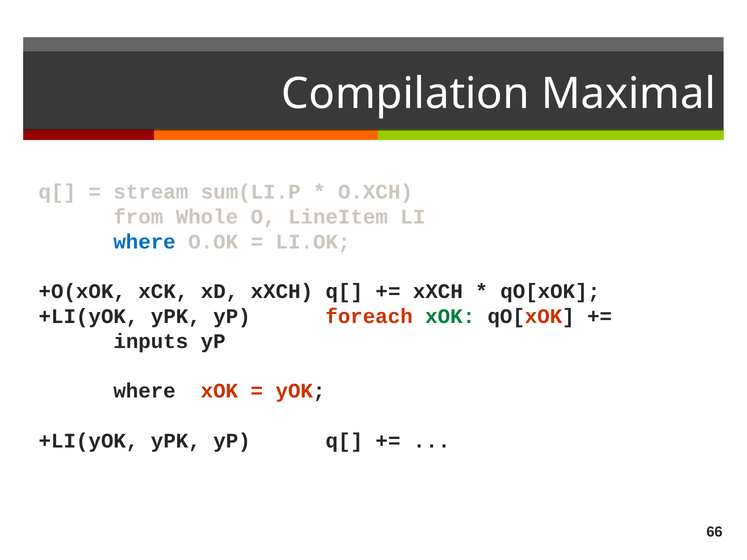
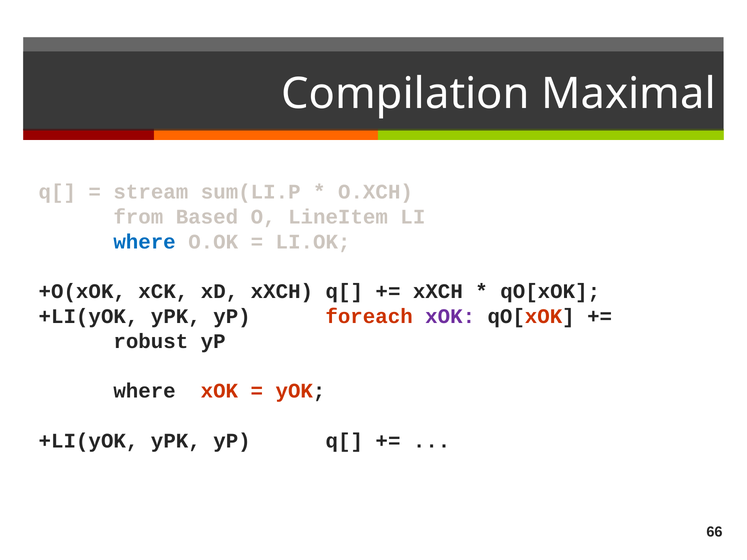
Whole: Whole -> Based
xOK at (450, 317) colour: green -> purple
inputs: inputs -> robust
